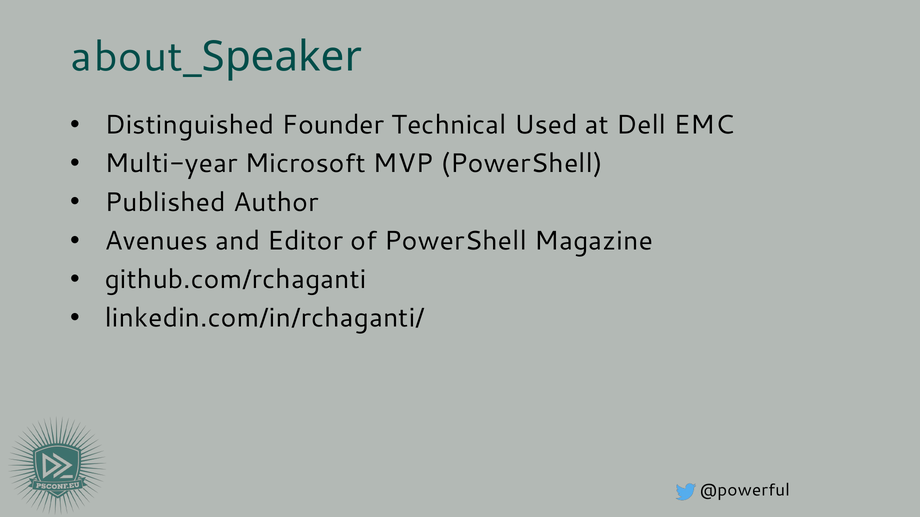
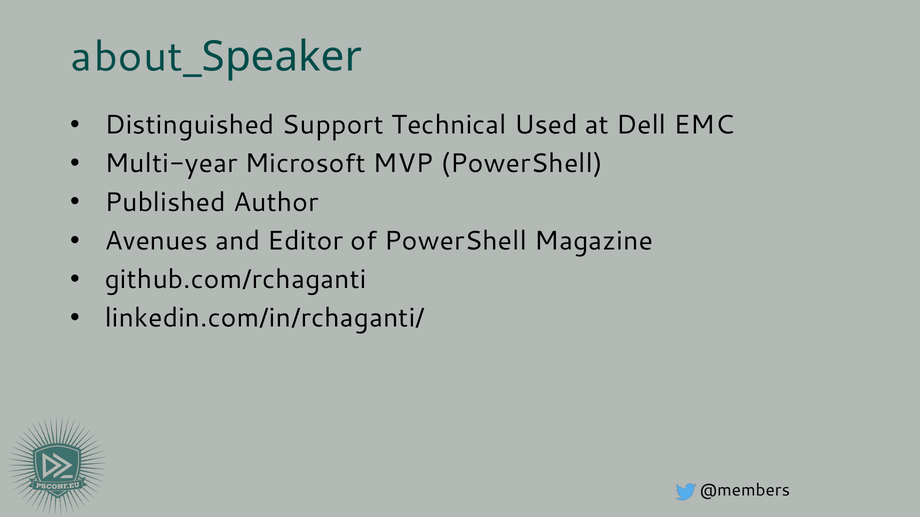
Founder: Founder -> Support
@powerful: @powerful -> @members
